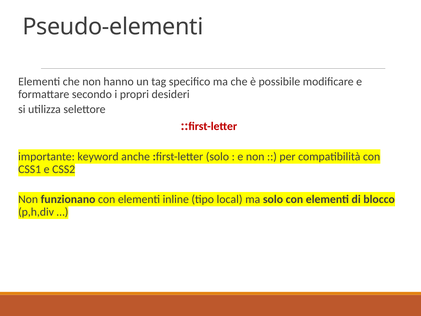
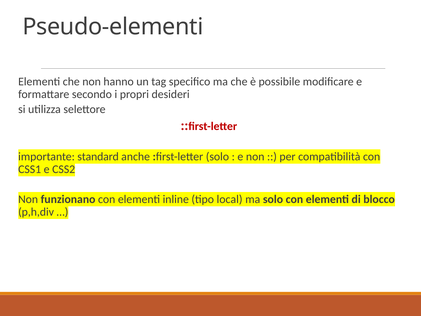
keyword: keyword -> standard
